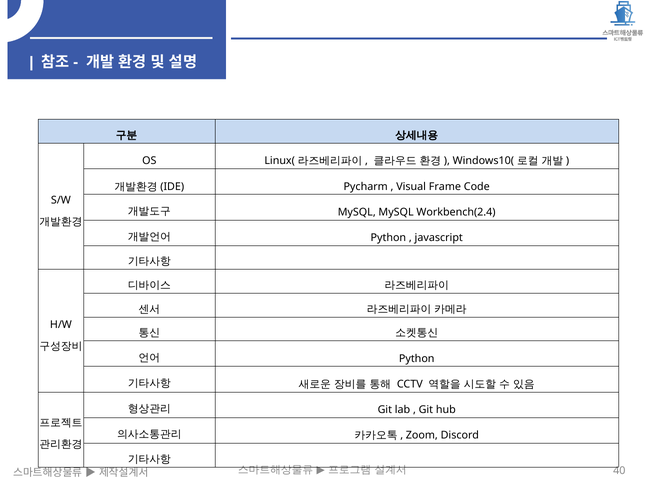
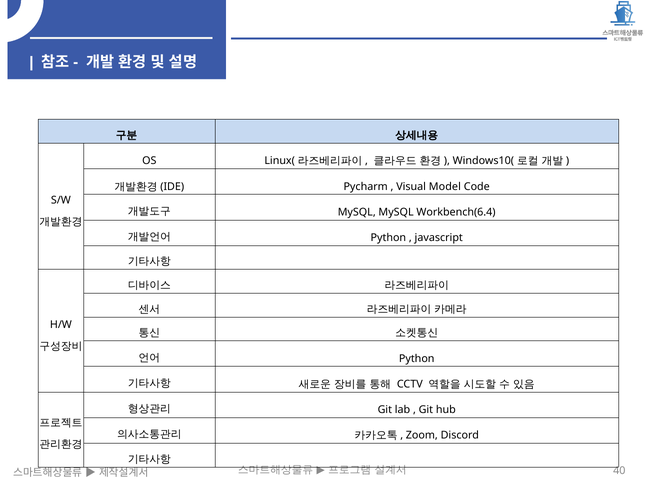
Frame: Frame -> Model
Workbench(2.4: Workbench(2.4 -> Workbench(6.4
